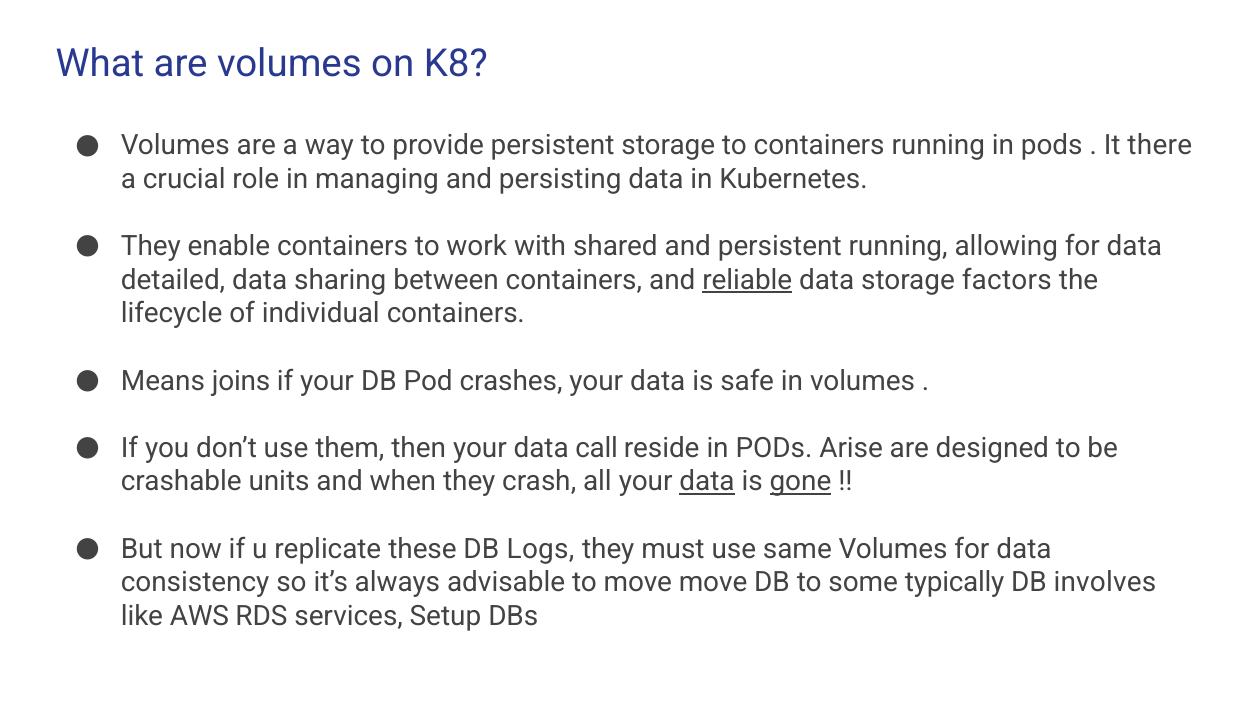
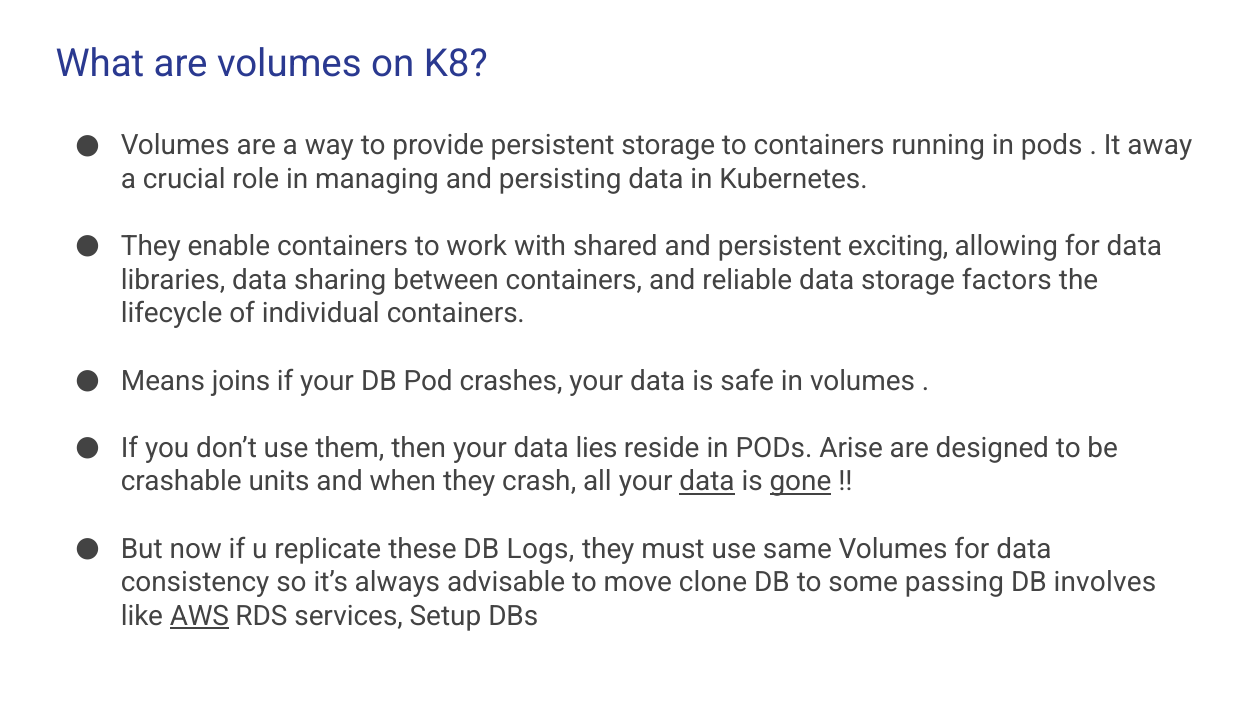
there: there -> away
persistent running: running -> exciting
detailed: detailed -> libraries
reliable underline: present -> none
call: call -> lies
move move: move -> clone
typically: typically -> passing
AWS underline: none -> present
